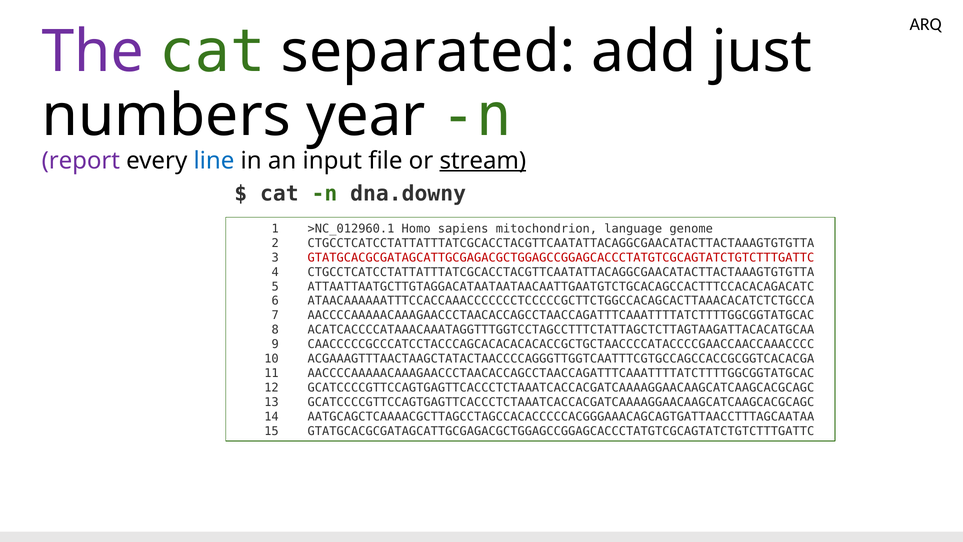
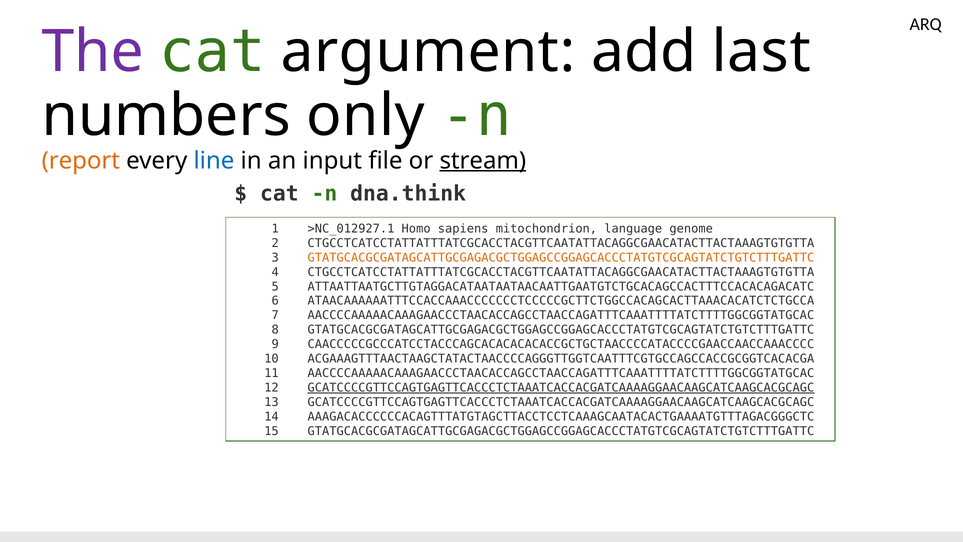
separated: separated -> argument
just: just -> last
year: year -> only
report colour: purple -> orange
dna.downy: dna.downy -> dna.think
>NC_012960.1: >NC_012960.1 -> >NC_012927.1
GTATGCACGCGATAGCATTGCGAGACGCTGGAGCCGGAGCACCCTATGTCGCAGTATCTGTCTTTGATTC at (561, 258) colour: red -> orange
8 ACATCACCCCATAAACAAATAGGTTTGGTCCTAGCCTTTCTATTAGCTCTTAGTAAGATTACACATGCAA: ACATCACCCCATAAACAAATAGGTTTGGTCCTAGCCTTTCTATTAGCTCTTAGTAAGATTACACATGCAA -> GTATGCACGCGATAGCATTGCGAGACGCTGGAGCCGGAGCACCCTATGTCGCAGTATCTGTCTTTGATTC
GCATCCCCGTTCCAGTGAGTTCACCCTCTAAATCACCACGATCAAAAGGAACAAGCATCAAGCACGCAGC at (561, 388) underline: none -> present
AATGCAGCTCAAAACGCTTAGCCTAGCCACACCCCCACGGGAAACAGCAGTGATTAACCTTTAGCAATAA: AATGCAGCTCAAAACGCTTAGCCTAGCCACACCCCCACGGGAAACAGCAGTGATTAACCTTTAGCAATAA -> AAAGACACCCCCCACAGTTTATGTAGCTTACCTCCTCAAAGCAATACACTGAAAATGTTTAGACGGGCTC
